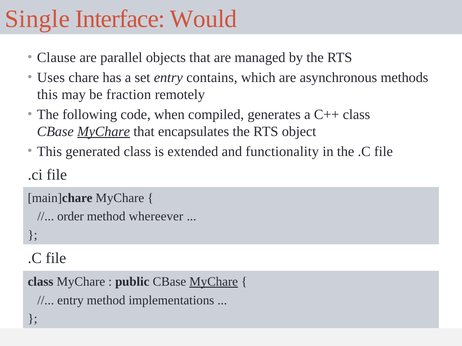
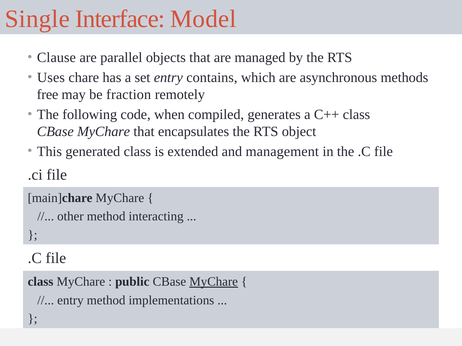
Would: Would -> Model
this at (47, 95): this -> free
MyChare at (104, 132) underline: present -> none
functionality: functionality -> management
order: order -> other
whereever: whereever -> interacting
